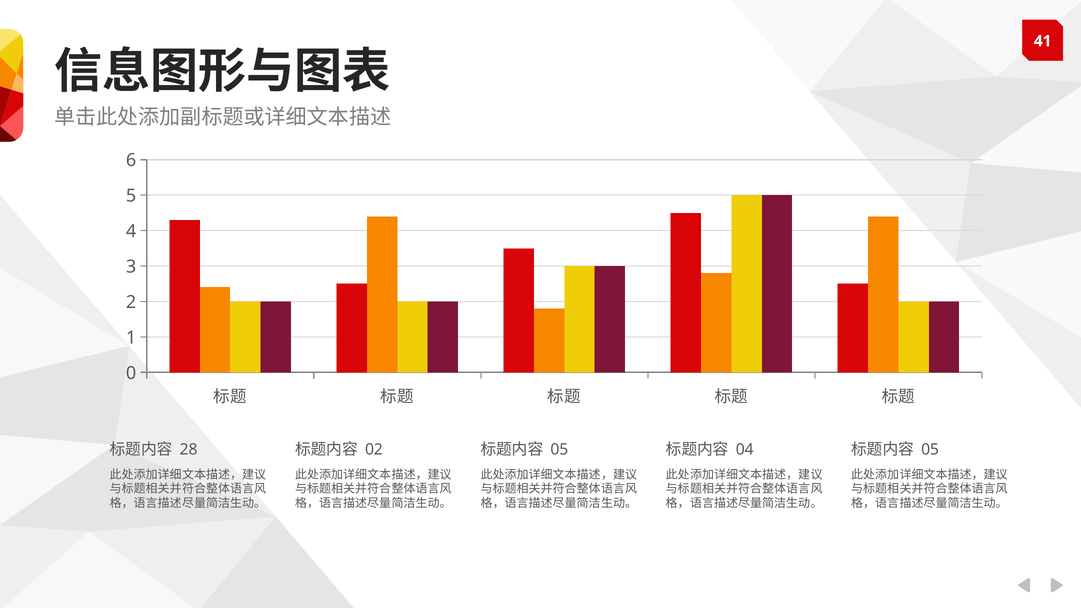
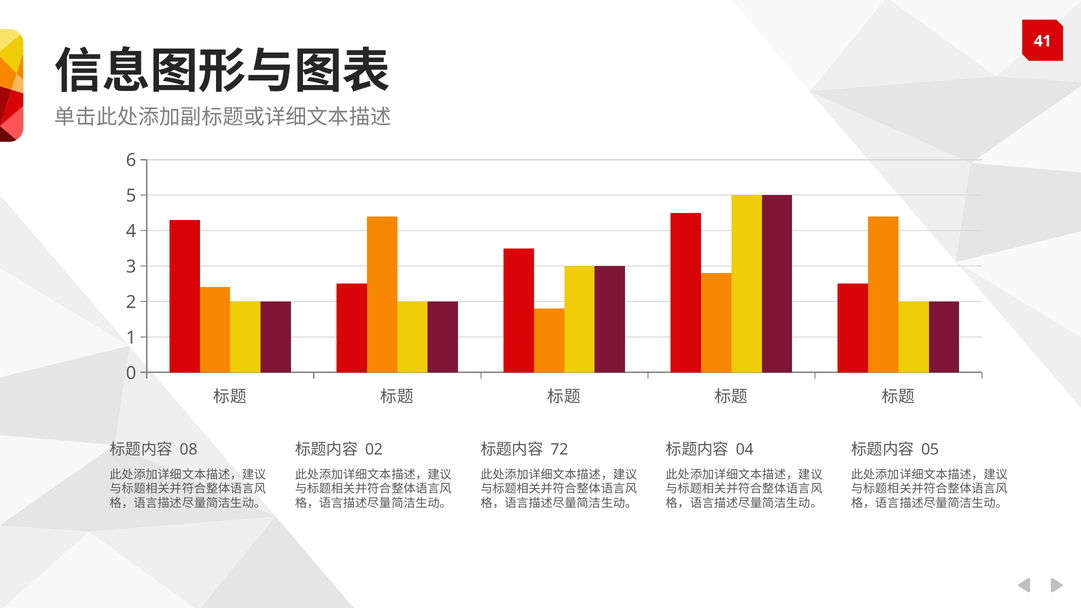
28: 28 -> 08
05 at (559, 450): 05 -> 72
